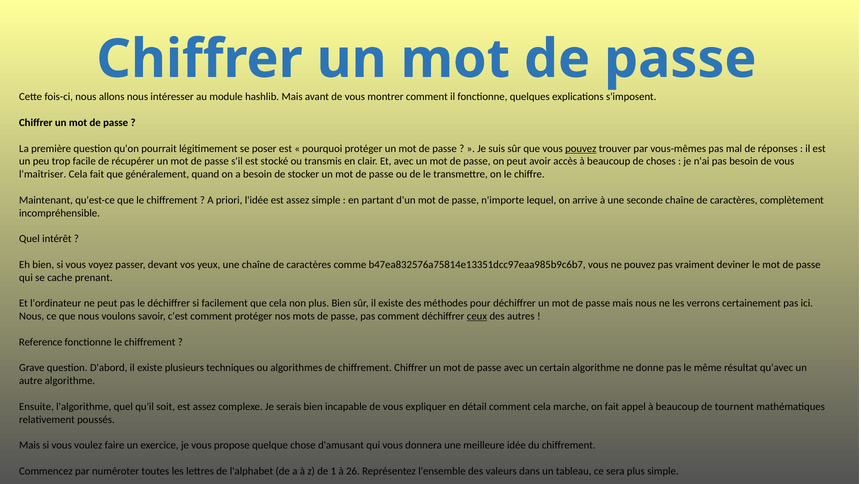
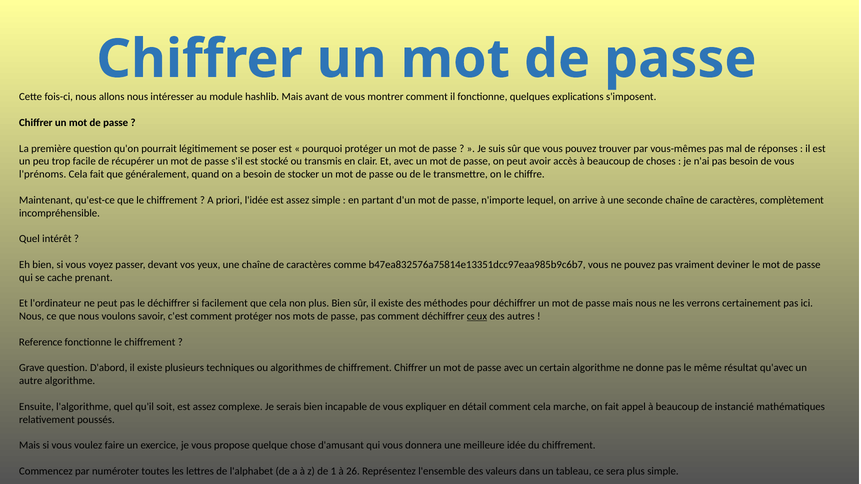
pouvez at (581, 149) underline: present -> none
l'maîtriser: l'maîtriser -> l'prénoms
tournent: tournent -> instancié
